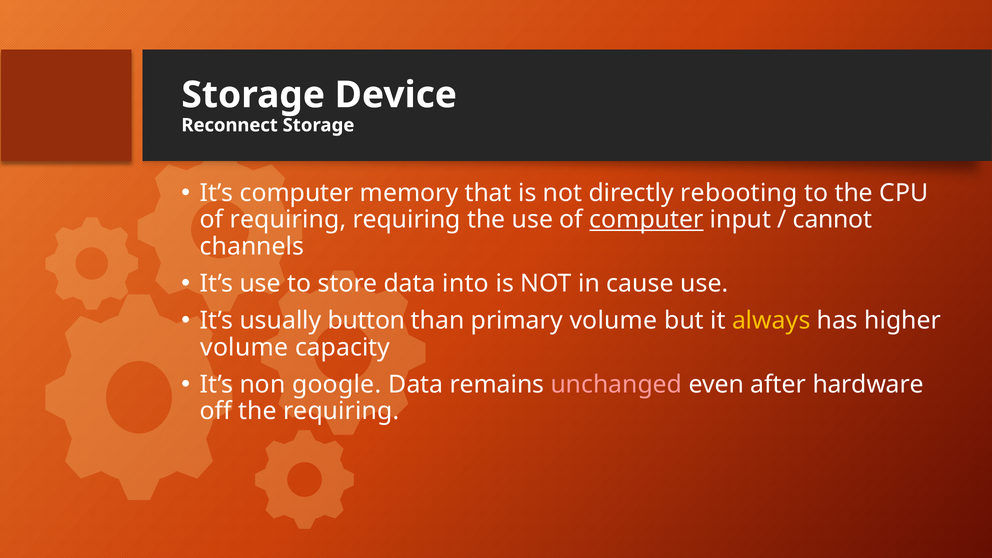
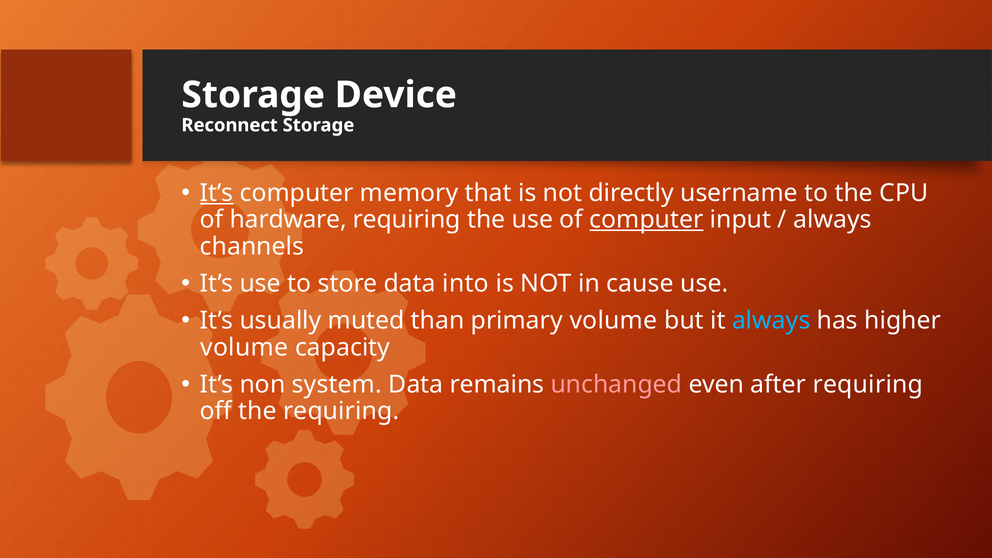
It’s at (217, 193) underline: none -> present
rebooting: rebooting -> username
of requiring: requiring -> hardware
cannot at (833, 220): cannot -> always
button: button -> muted
always at (771, 321) colour: yellow -> light blue
google: google -> system
after hardware: hardware -> requiring
